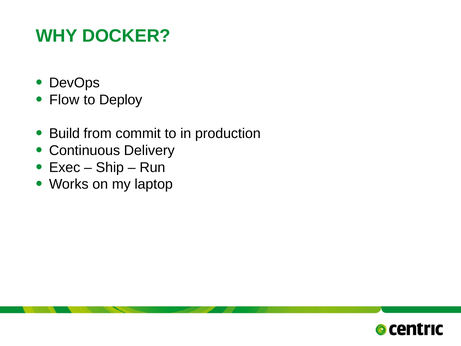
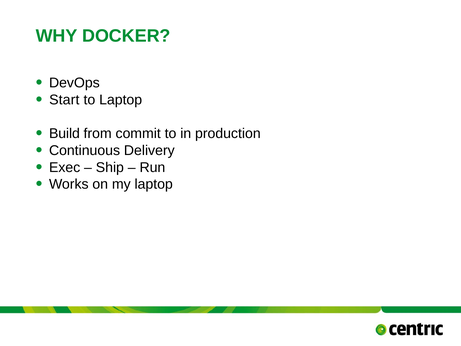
Flow: Flow -> Start
to Deploy: Deploy -> Laptop
